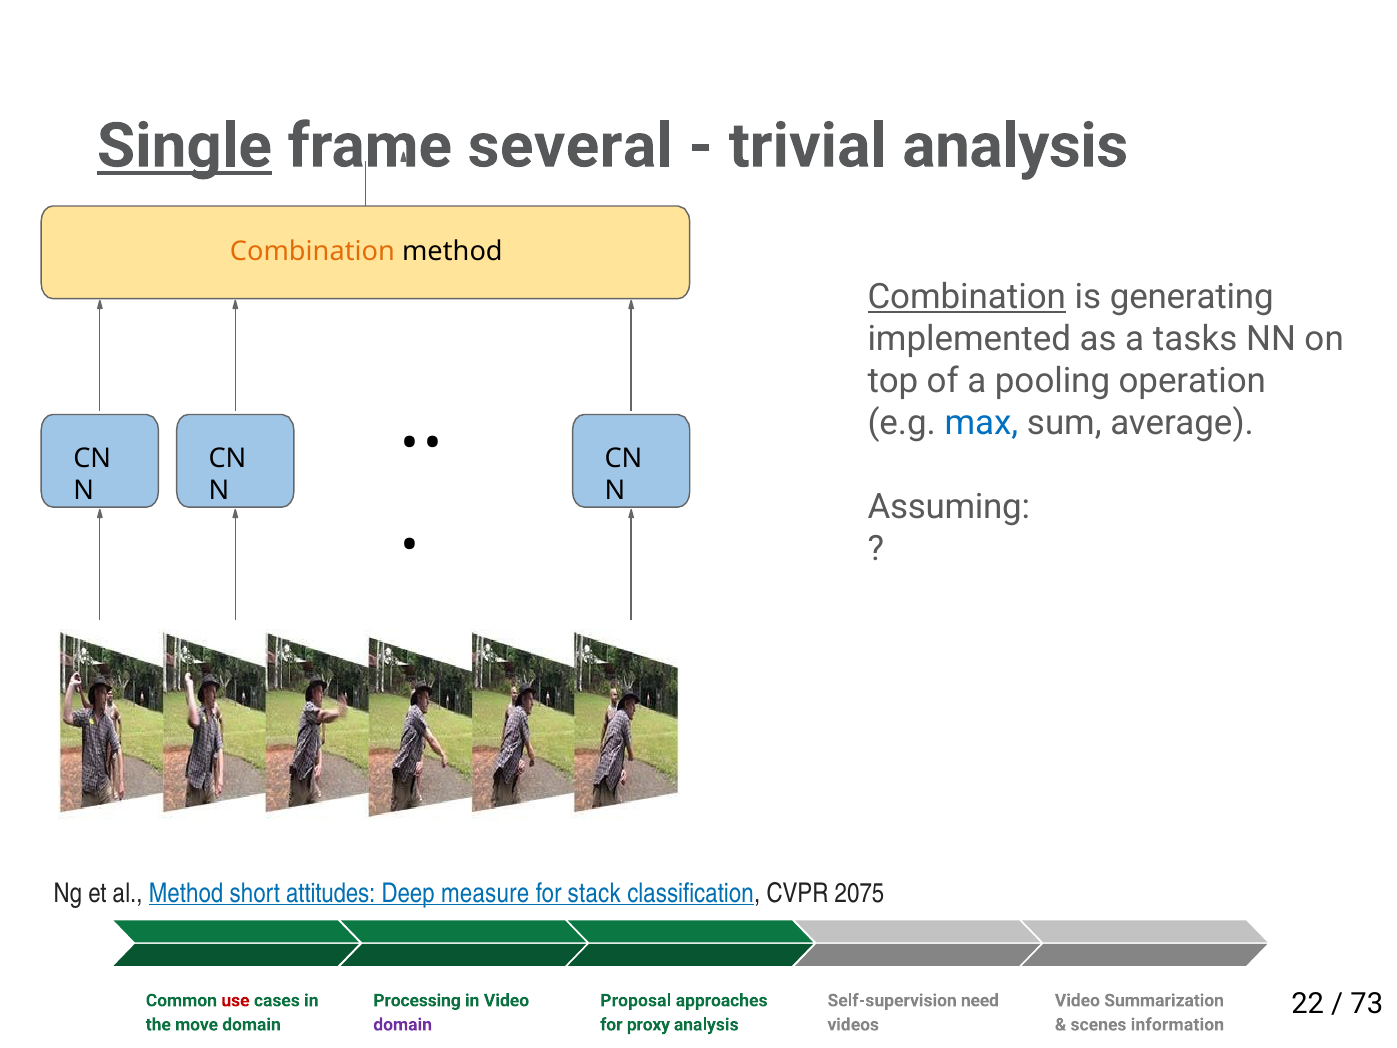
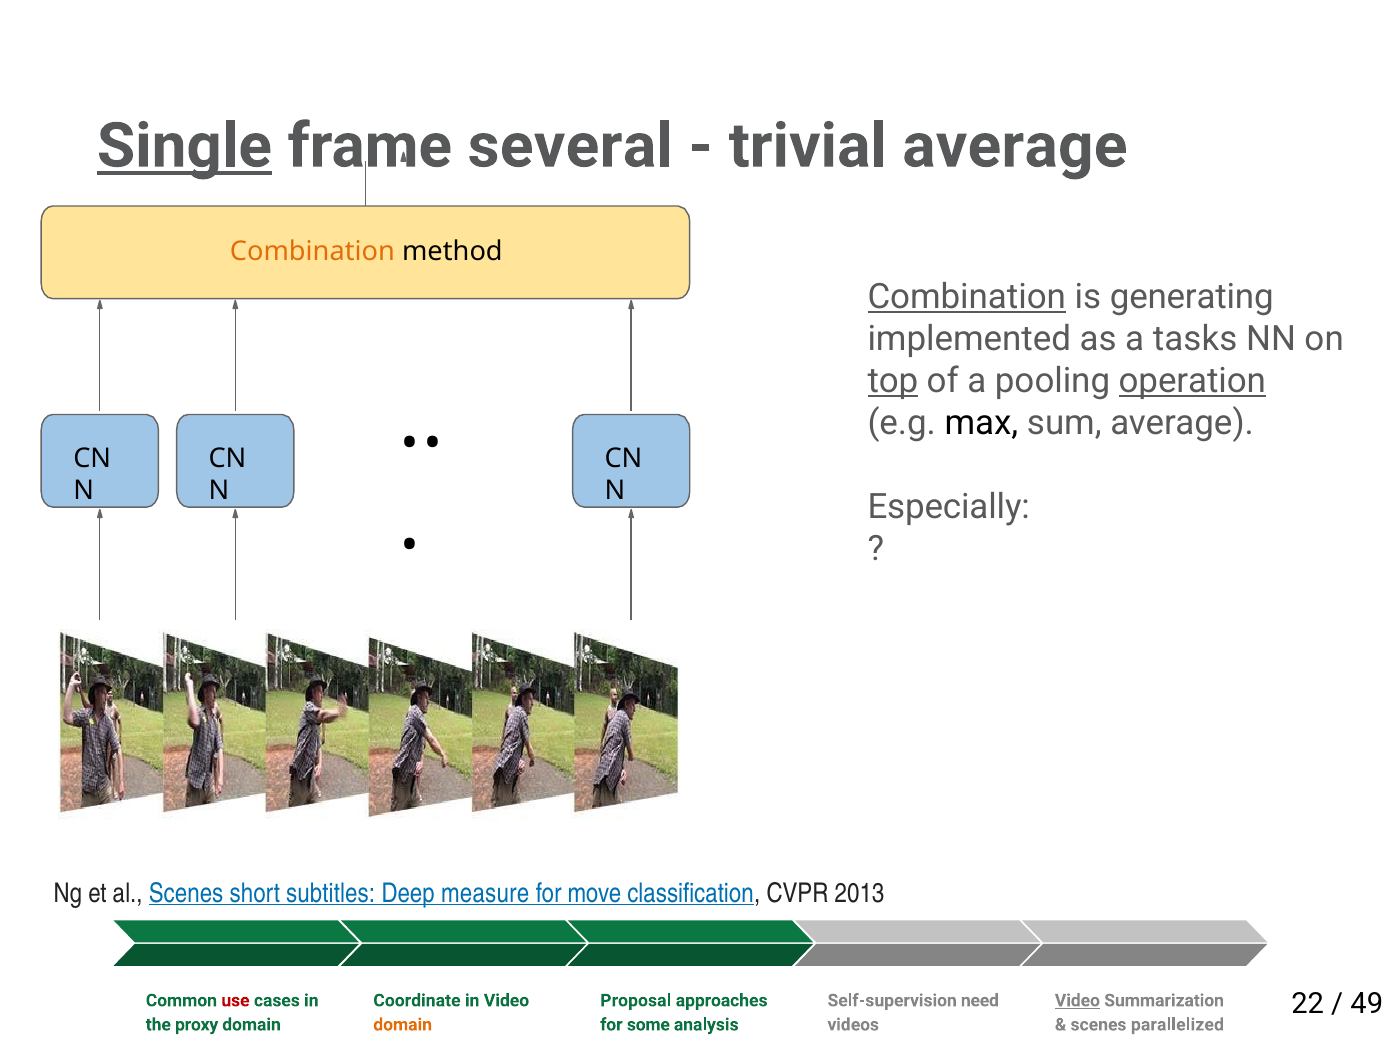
trivial analysis: analysis -> average
top underline: none -> present
operation underline: none -> present
max colour: blue -> black
Assuming: Assuming -> Especially
al Method: Method -> Scenes
attitudes: attitudes -> subtitles
stack: stack -> move
2075: 2075 -> 2013
73: 73 -> 49
Processing: Processing -> Coordinate
Video at (1077, 1000) underline: none -> present
move: move -> proxy
domain at (403, 1024) colour: purple -> orange
proxy: proxy -> some
information: information -> parallelized
